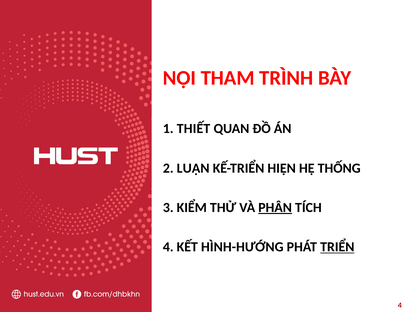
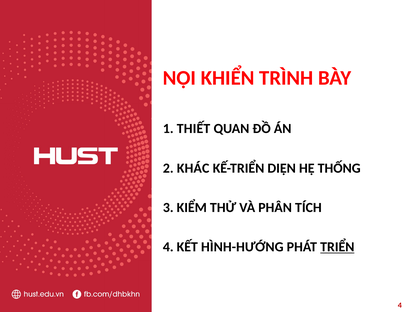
THAM: THAM -> KHIỂN
LUẬN: LUẬN -> KHÁC
HIỆN: HIỆN -> DIỆN
PHÂN underline: present -> none
